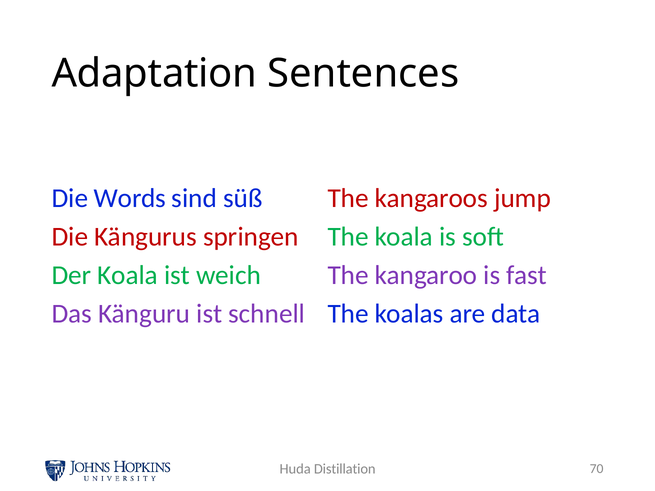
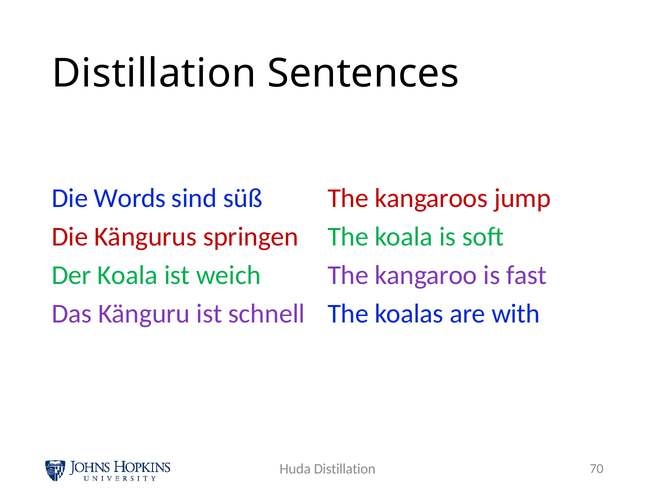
Adaptation at (154, 73): Adaptation -> Distillation
data: data -> with
